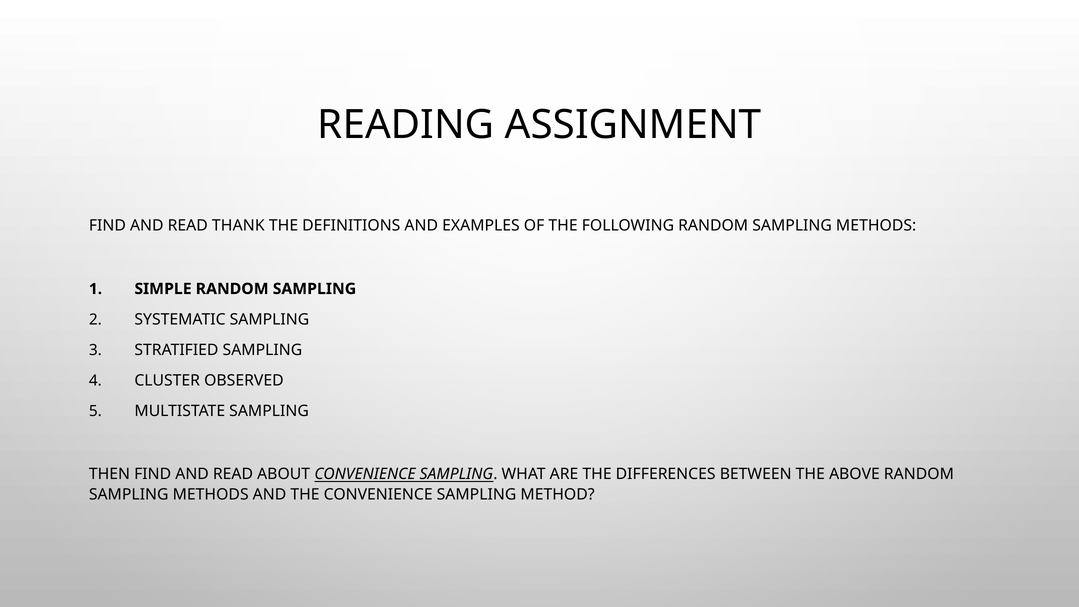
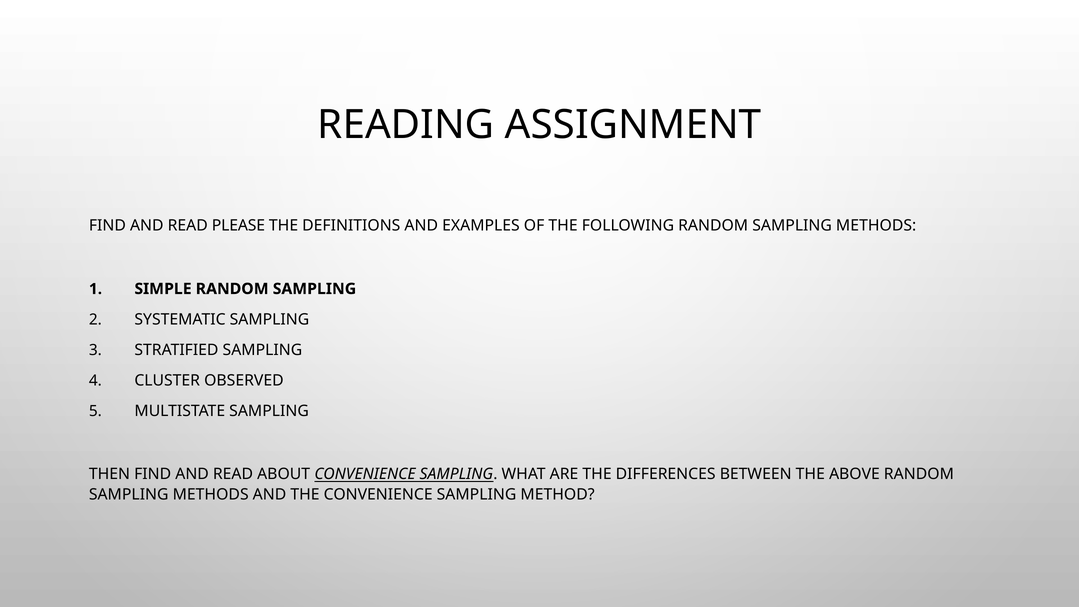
THANK: THANK -> PLEASE
